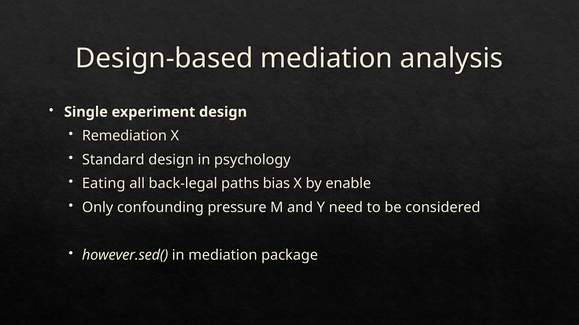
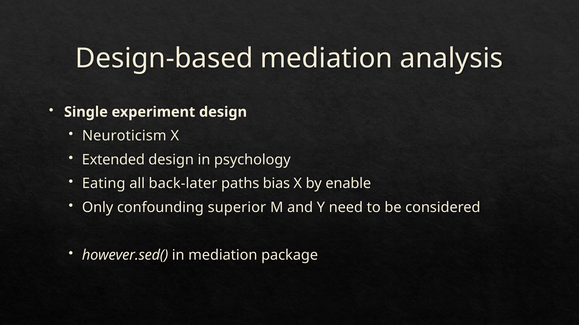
Remediation: Remediation -> Neuroticism
Standard: Standard -> Extended
back-legal: back-legal -> back-later
pressure: pressure -> superior
